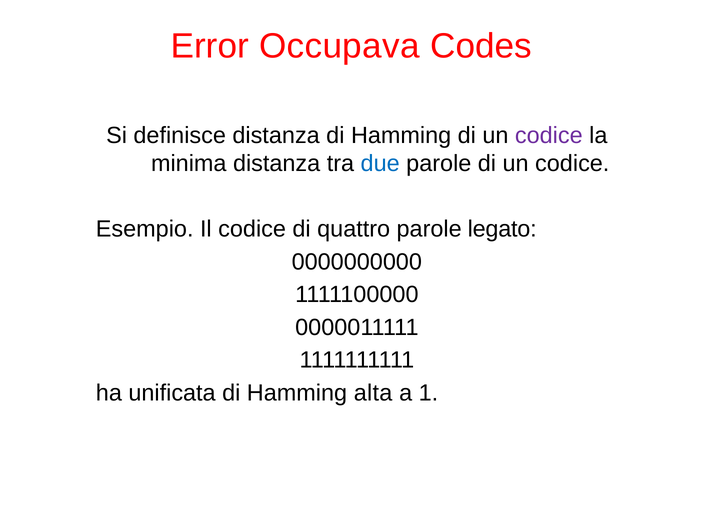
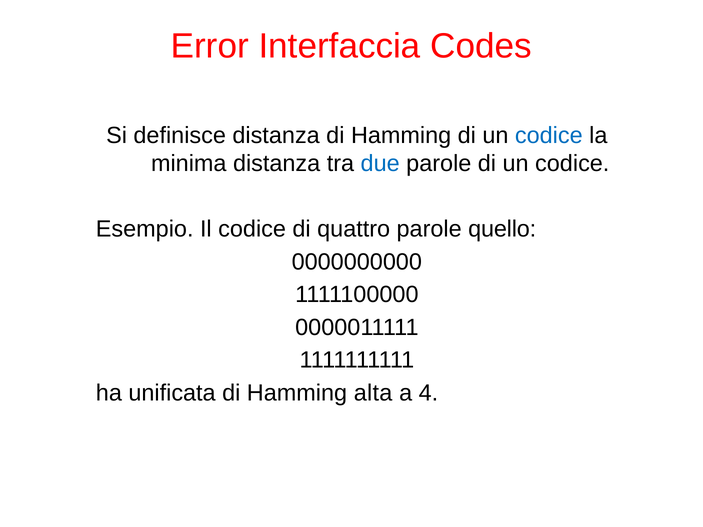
Occupava: Occupava -> Interfaccia
codice at (549, 135) colour: purple -> blue
legato: legato -> quello
1: 1 -> 4
